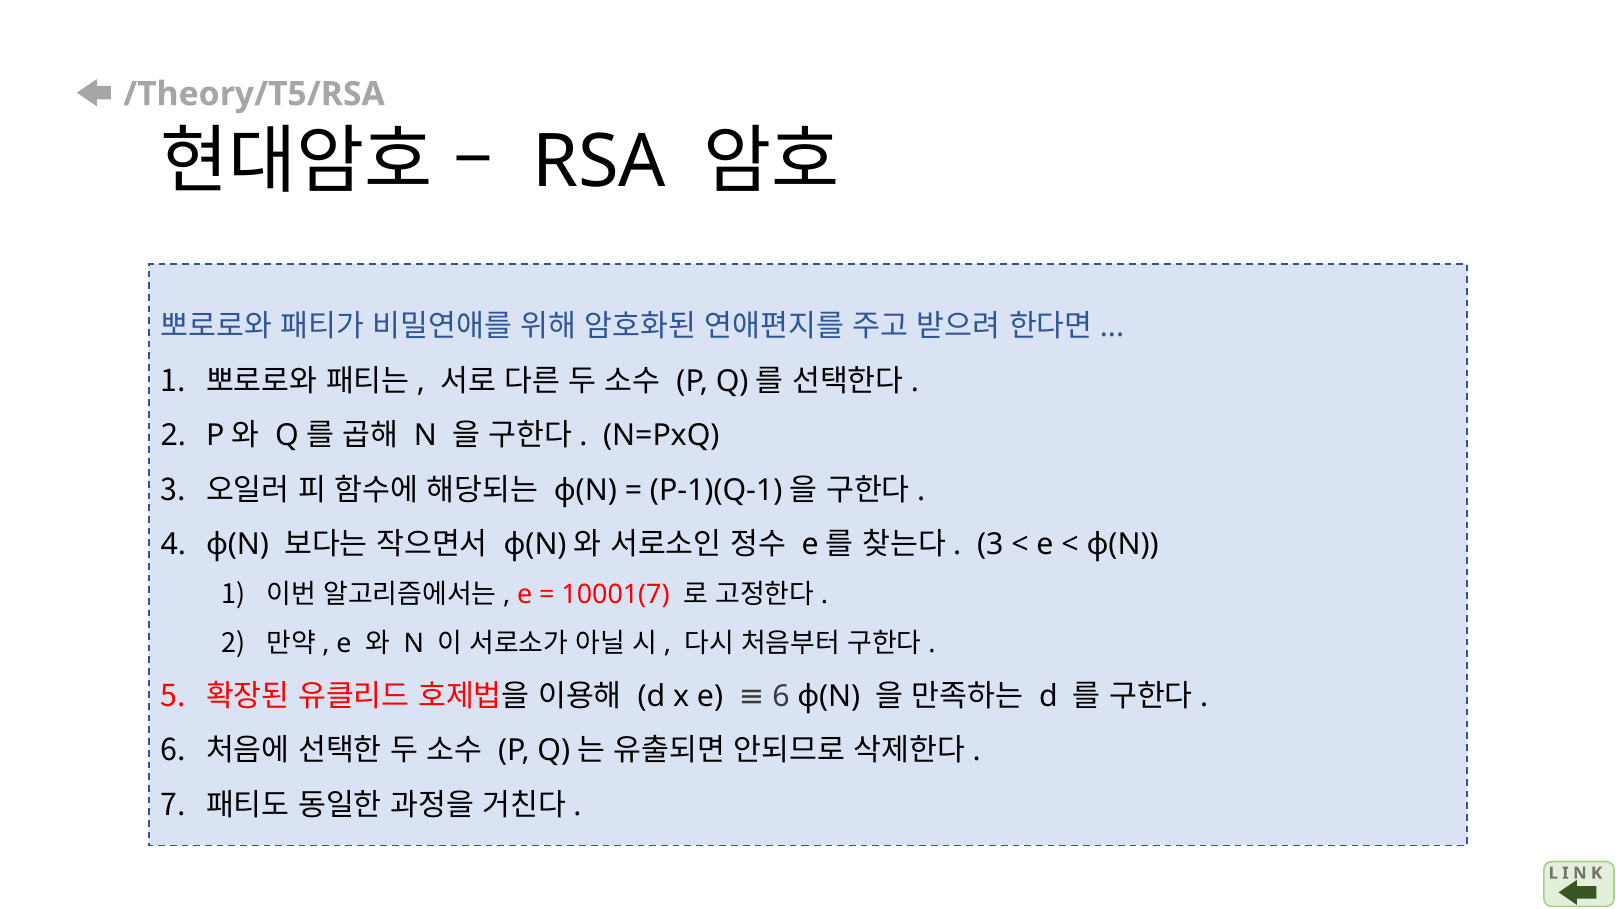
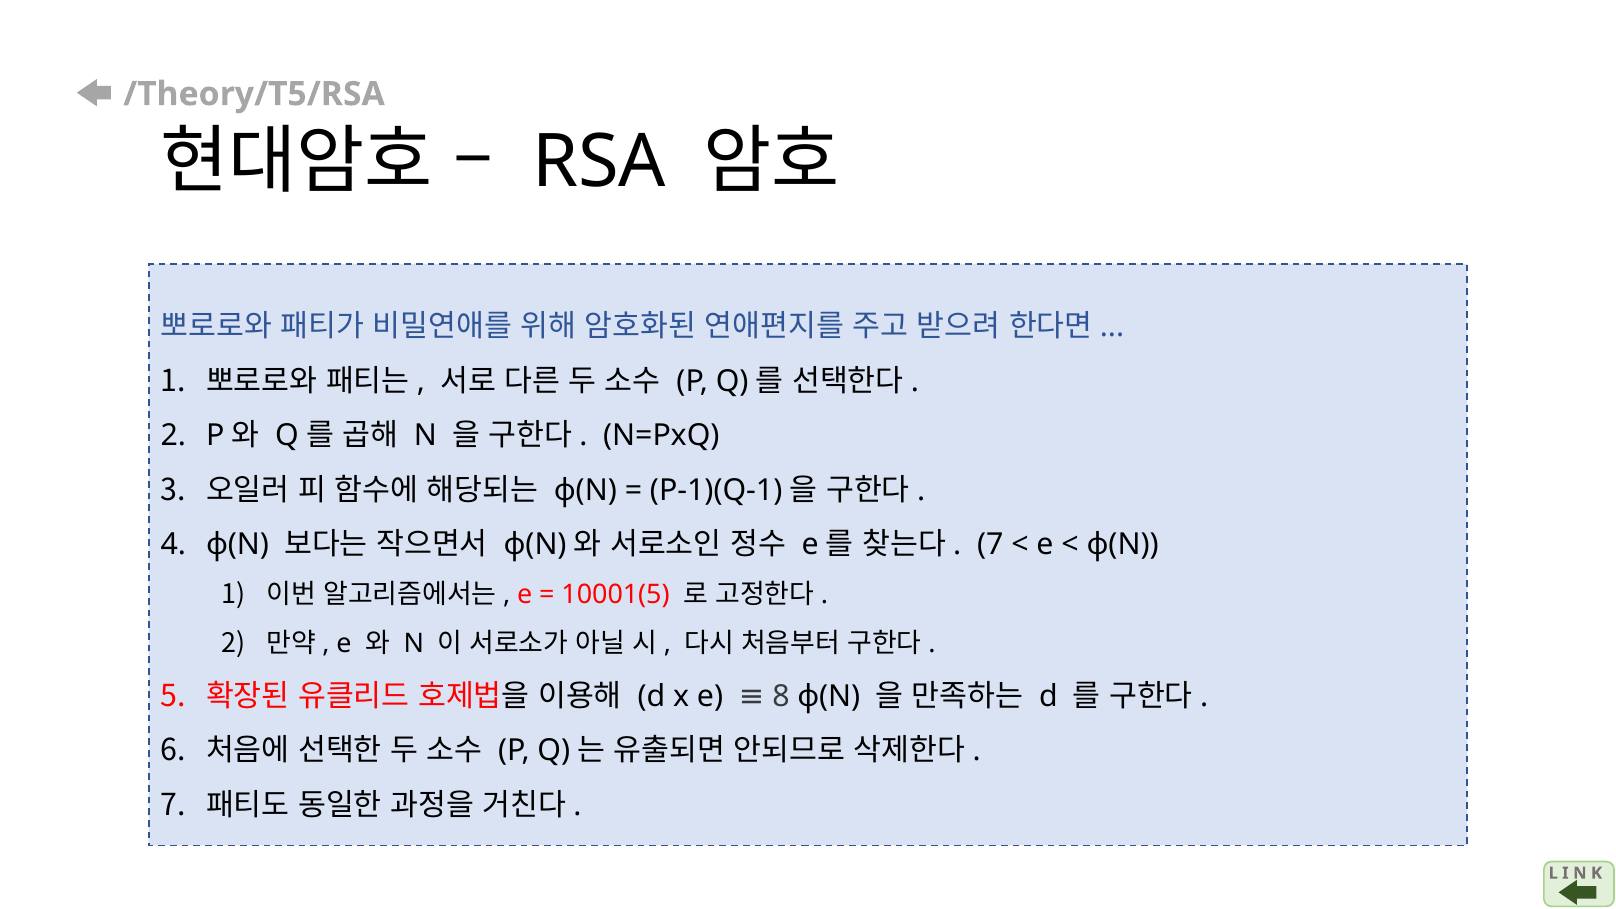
3 at (990, 545): 3 -> 7
10001(7: 10001(7 -> 10001(5
e 6: 6 -> 8
